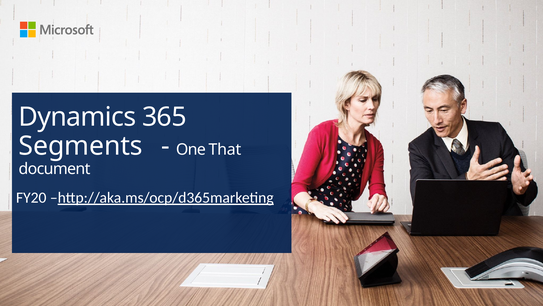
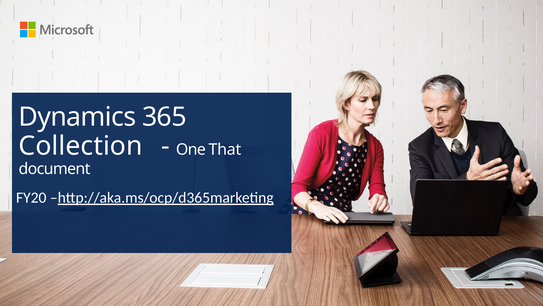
Segments: Segments -> Collection
